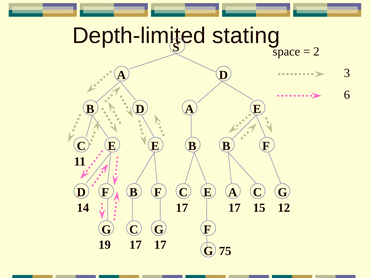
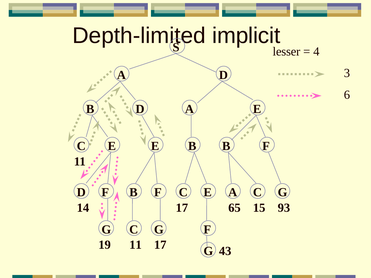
stating: stating -> implicit
space: space -> lesser
2: 2 -> 4
17 at (234, 208): 17 -> 65
12: 12 -> 93
19 17: 17 -> 11
75: 75 -> 43
